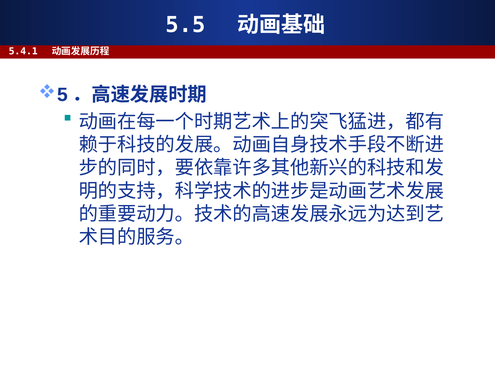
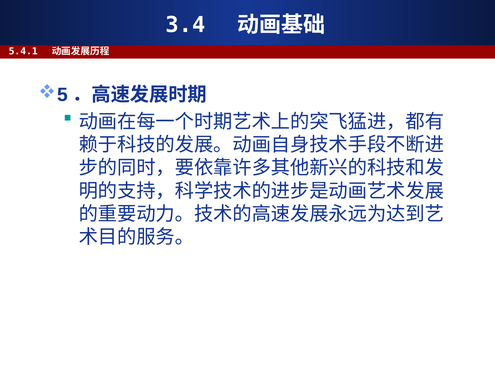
5.5: 5.5 -> 3.4
